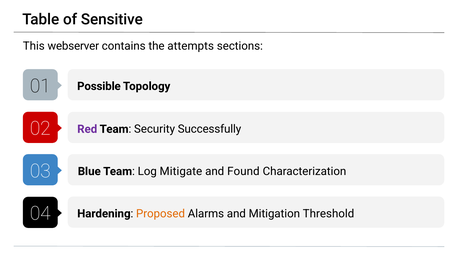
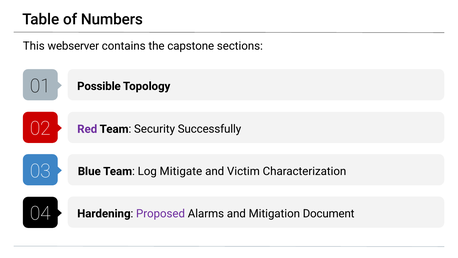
Sensitive: Sensitive -> Numbers
attempts: attempts -> capstone
Found: Found -> Victim
Proposed colour: orange -> purple
Threshold: Threshold -> Document
